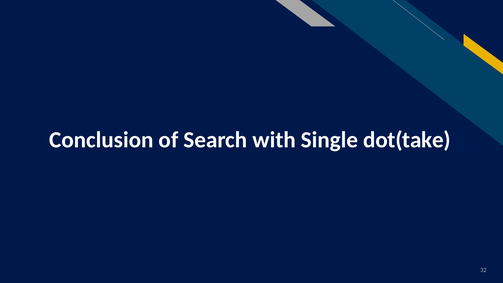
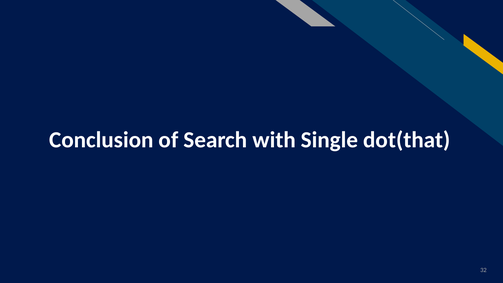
dot(take: dot(take -> dot(that
